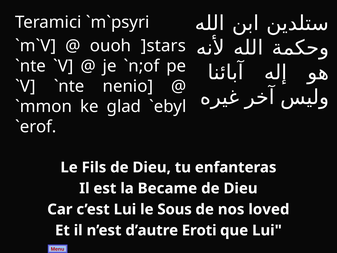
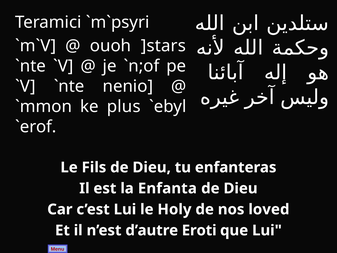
glad: glad -> plus
Became: Became -> Enfanta
Sous: Sous -> Holy
